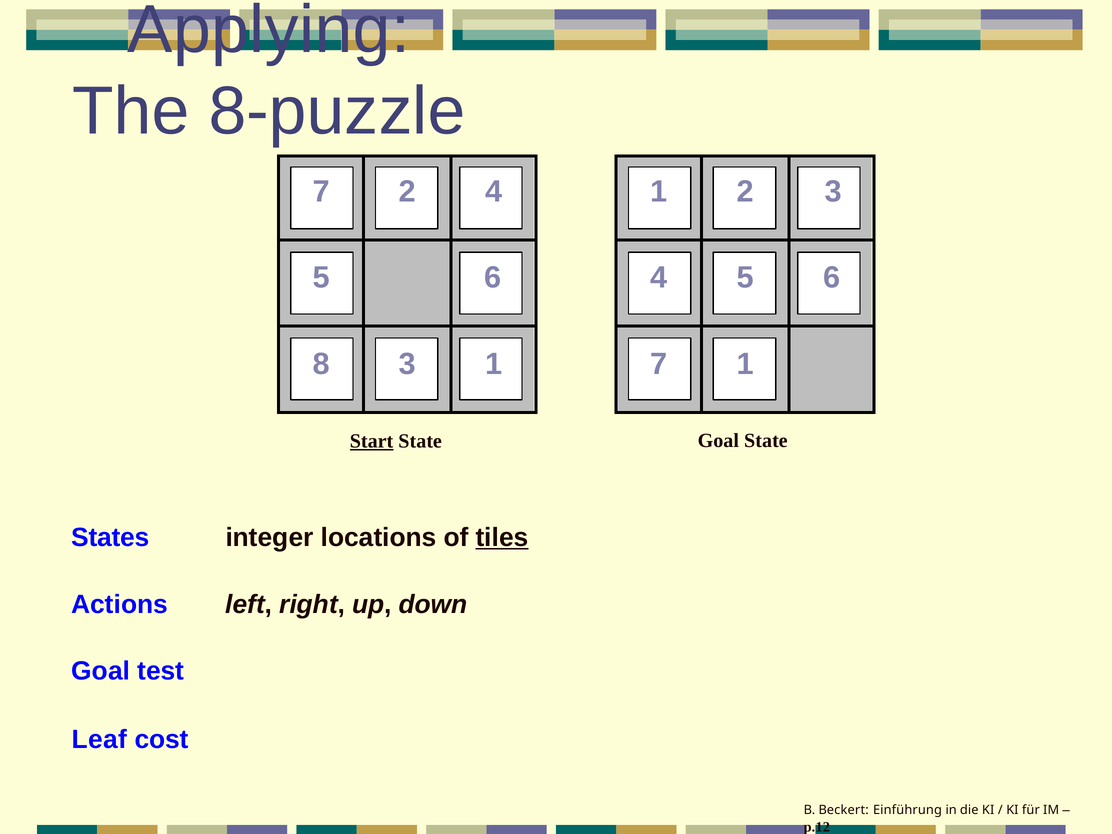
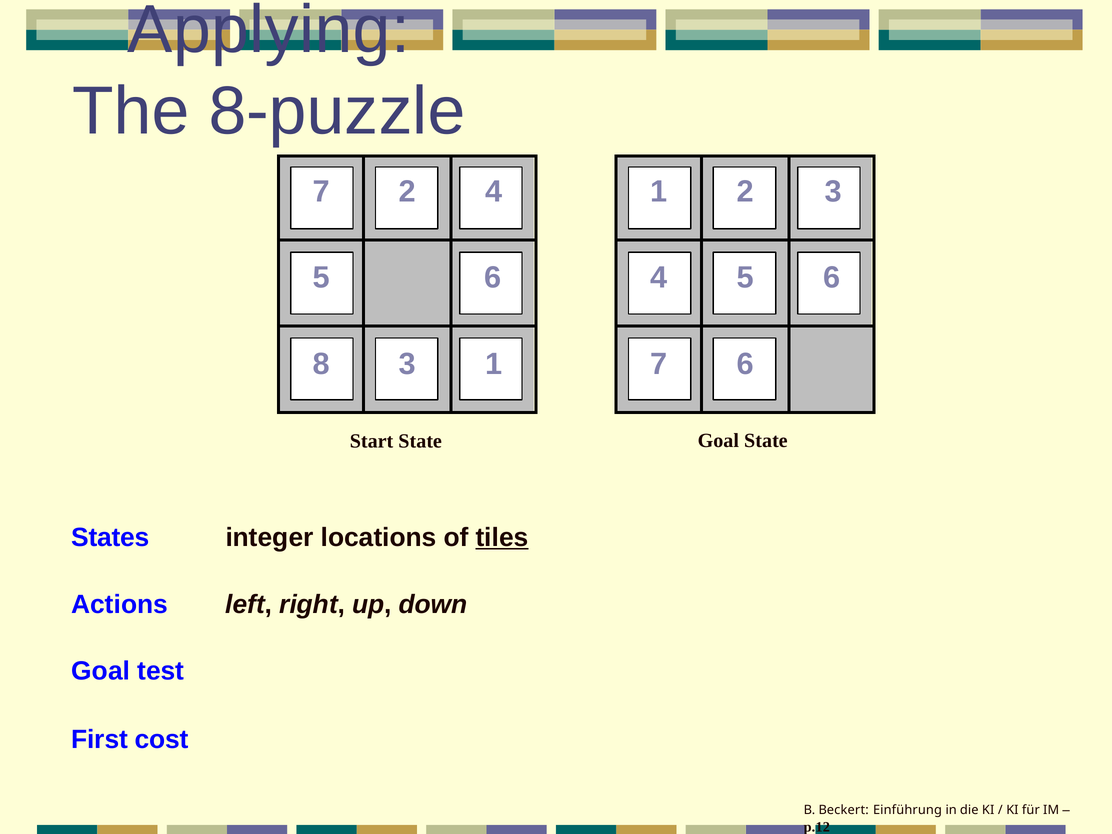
7 1: 1 -> 6
Start underline: present -> none
Leaf: Leaf -> First
